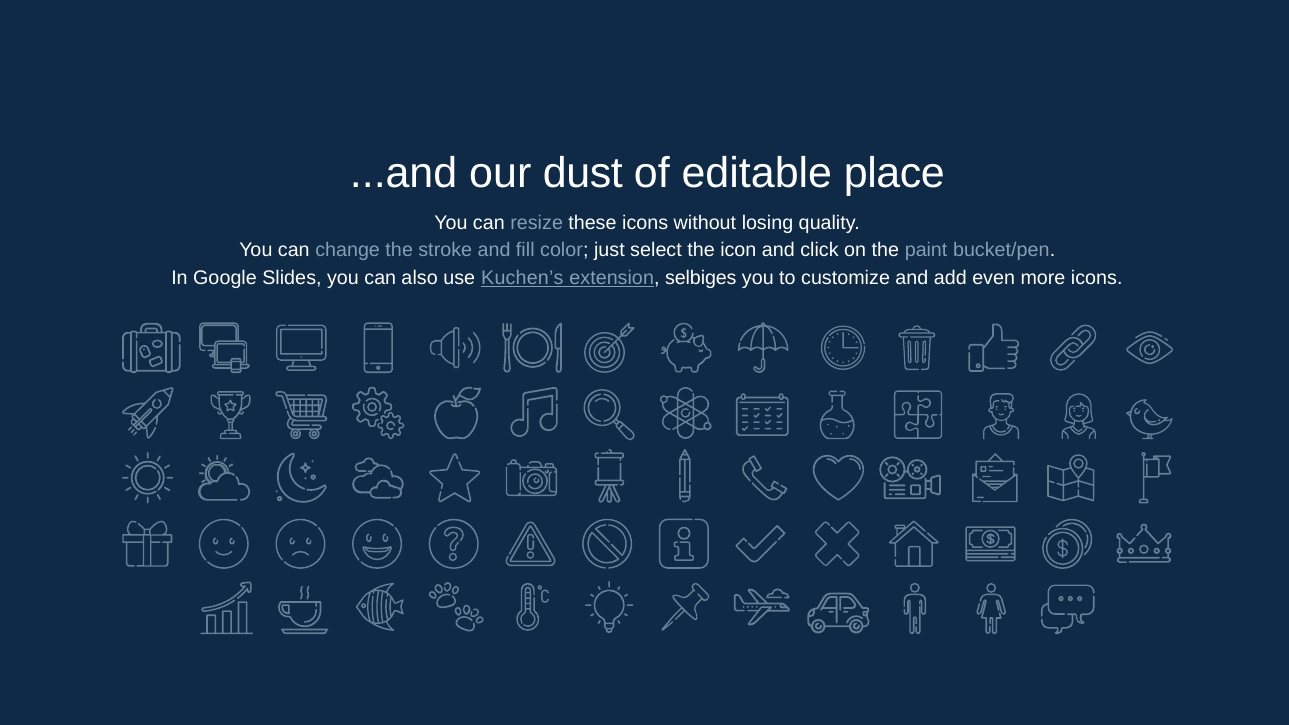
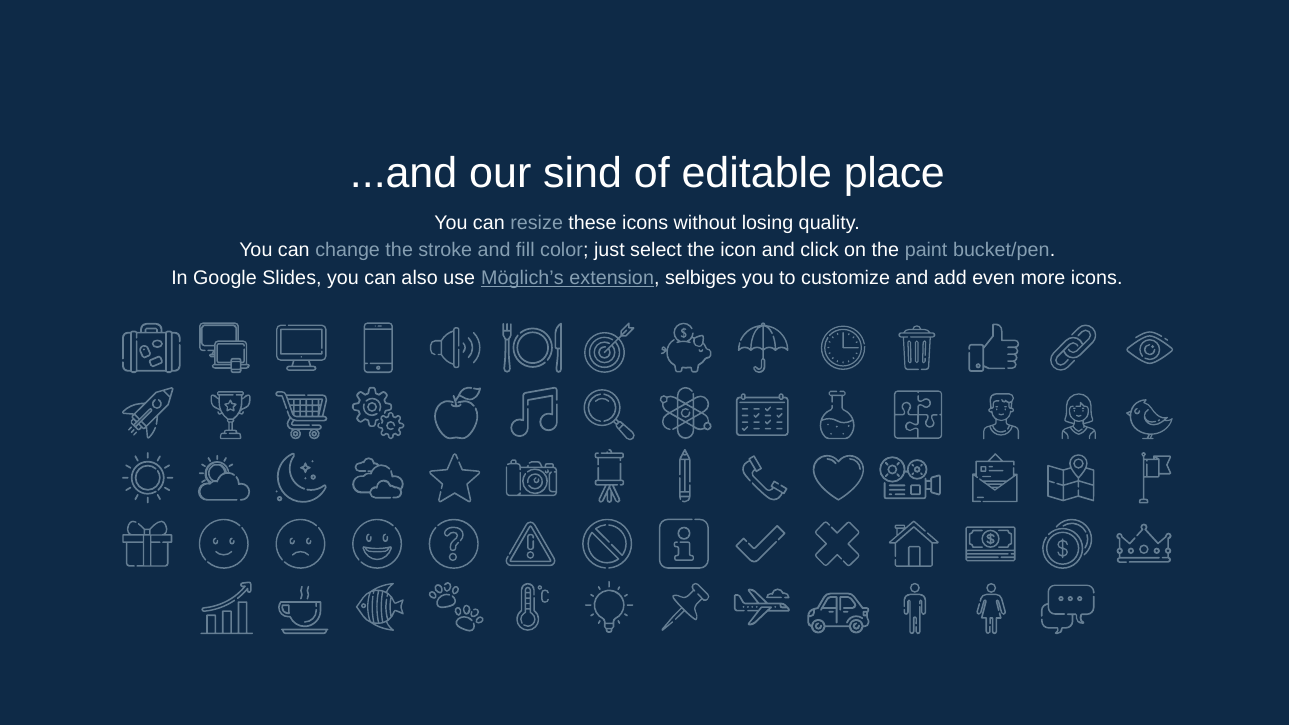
dust: dust -> sind
Kuchen’s: Kuchen’s -> Möglich’s
